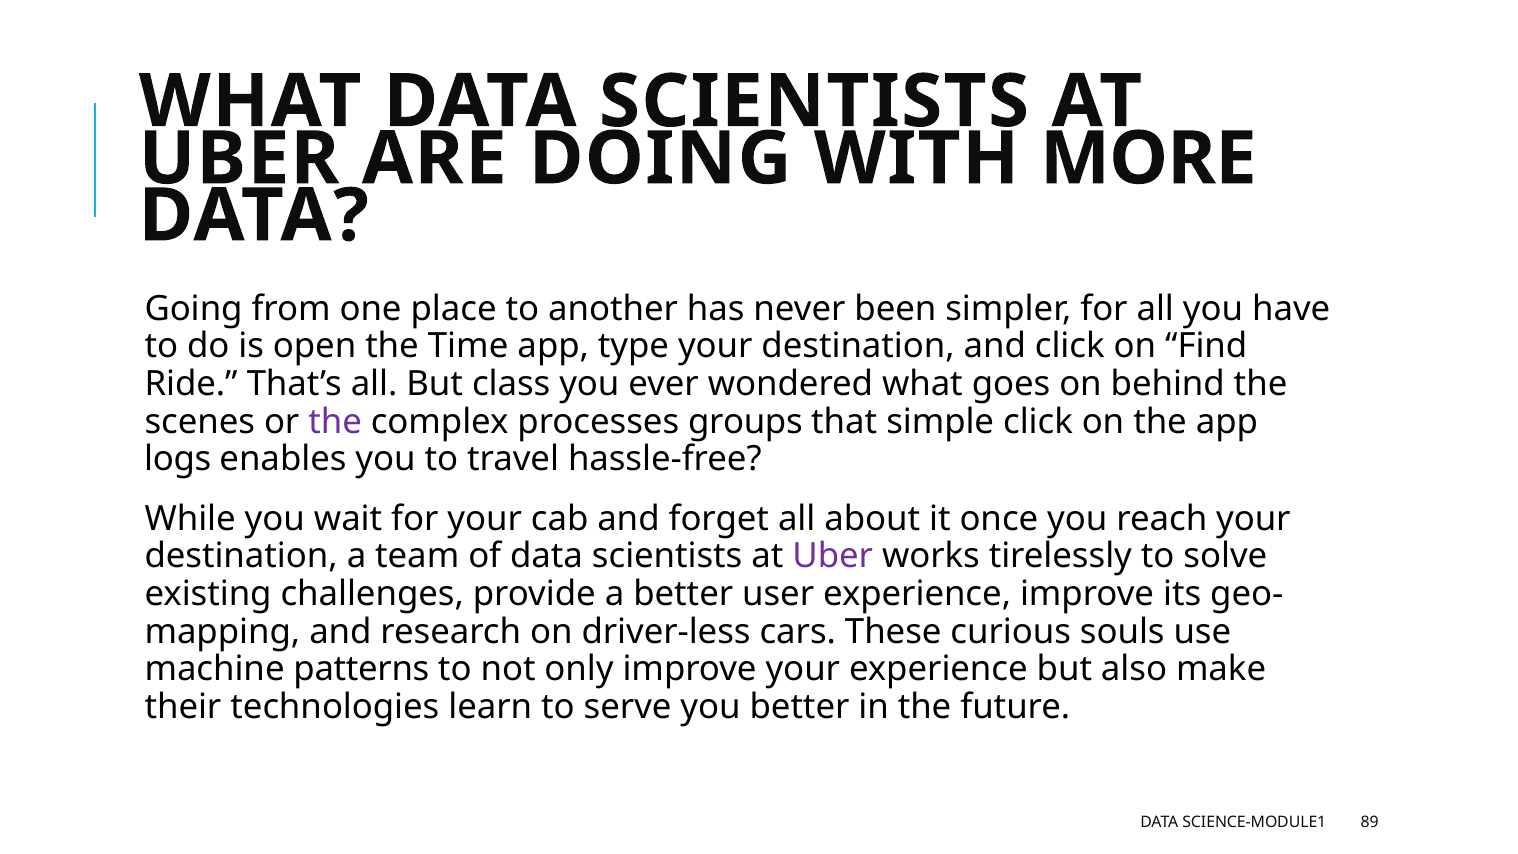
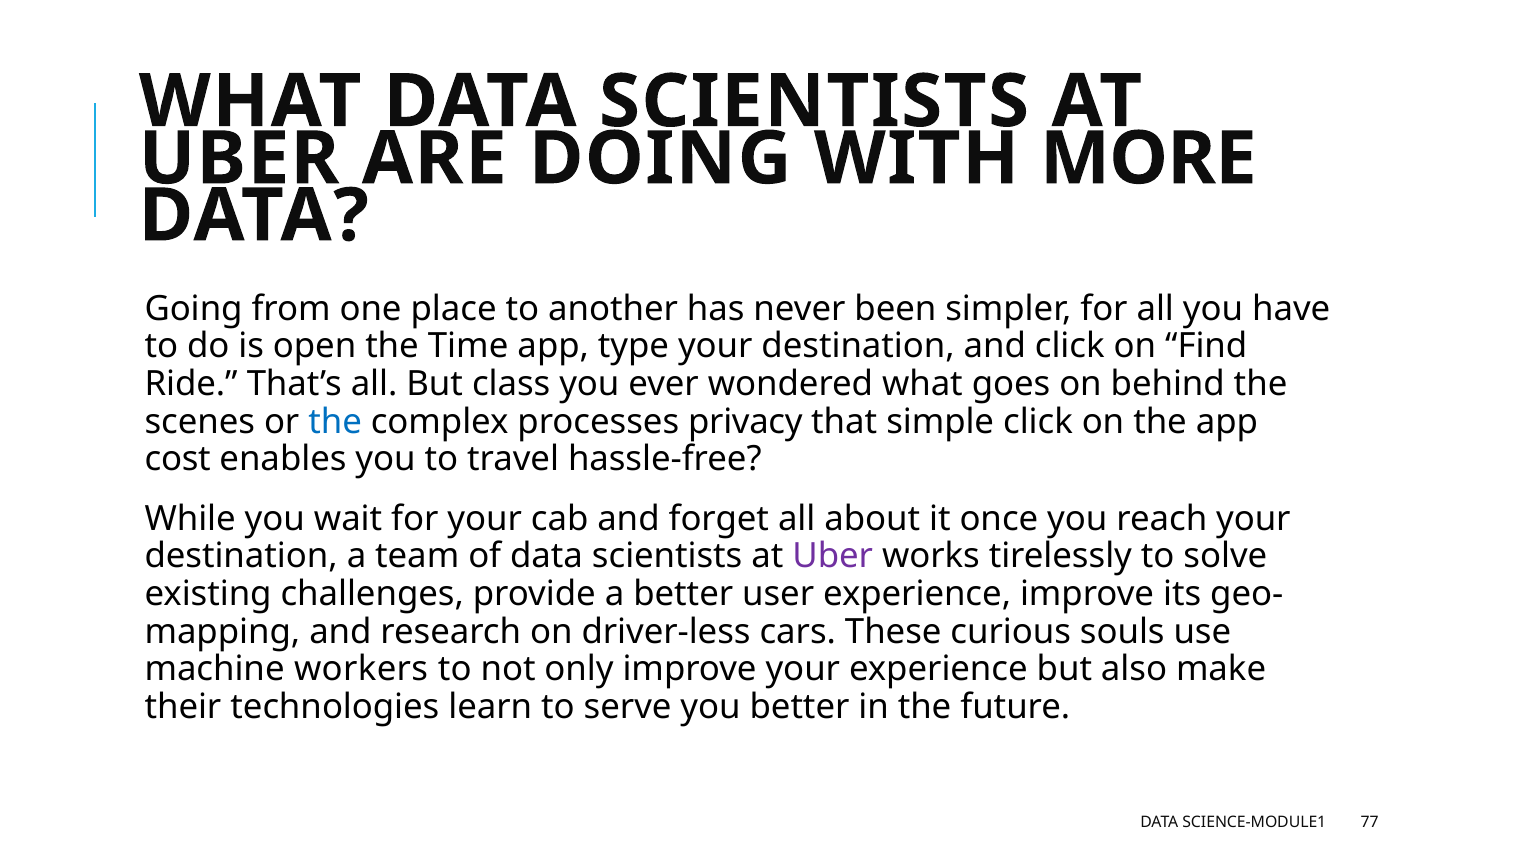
the at (335, 422) colour: purple -> blue
groups: groups -> privacy
logs: logs -> cost
patterns: patterns -> workers
89: 89 -> 77
